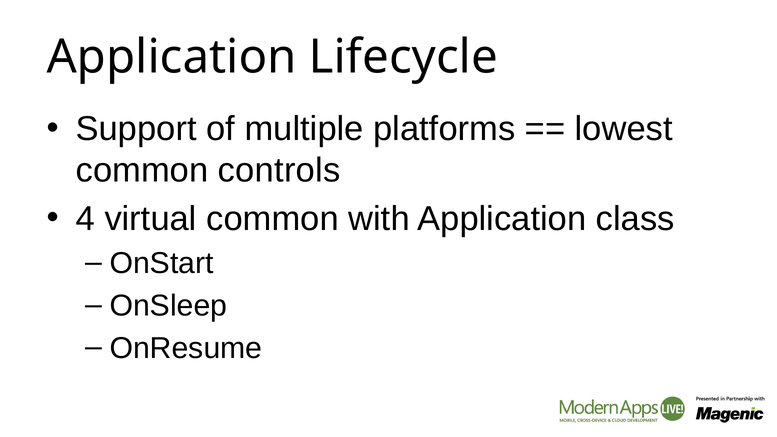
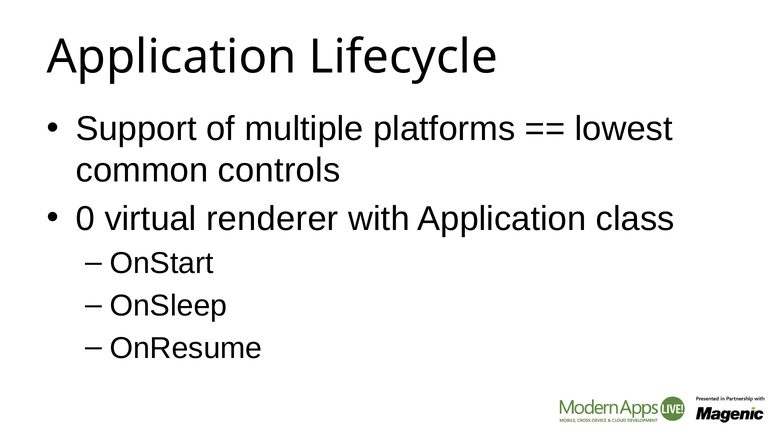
4: 4 -> 0
virtual common: common -> renderer
